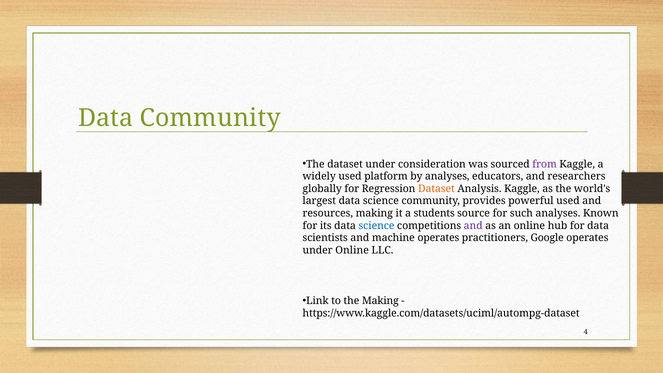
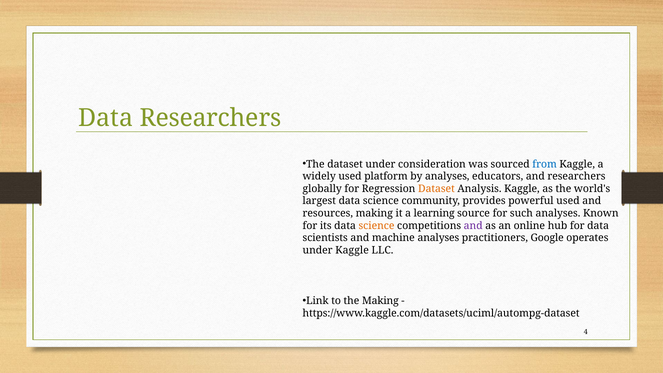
Data Community: Community -> Researchers
from colour: purple -> blue
students: students -> learning
science at (377, 226) colour: blue -> orange
machine operates: operates -> analyses
under Online: Online -> Kaggle
